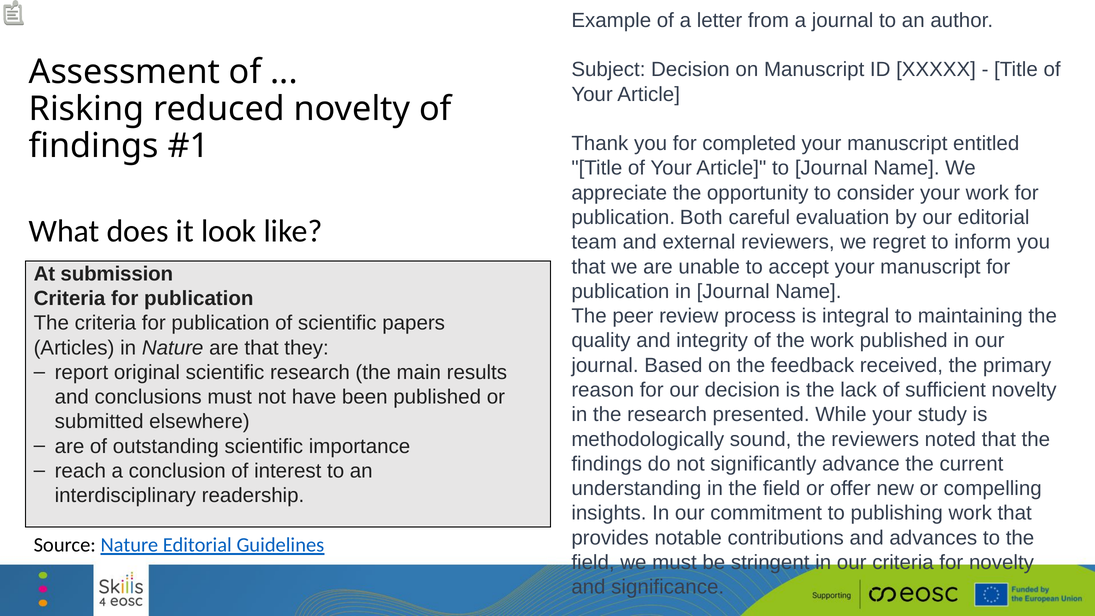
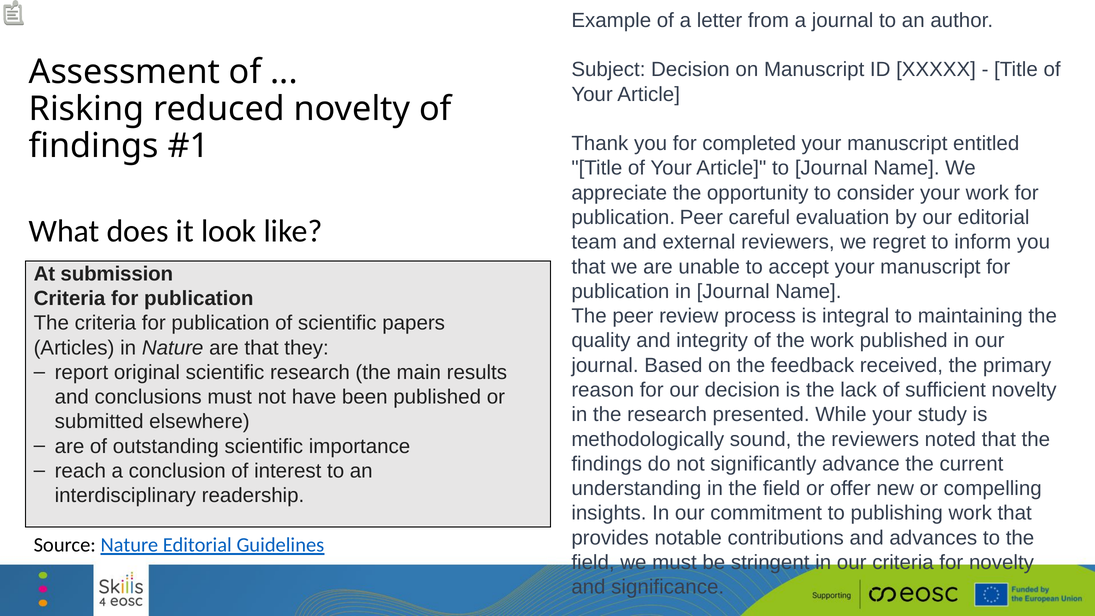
publication Both: Both -> Peer
